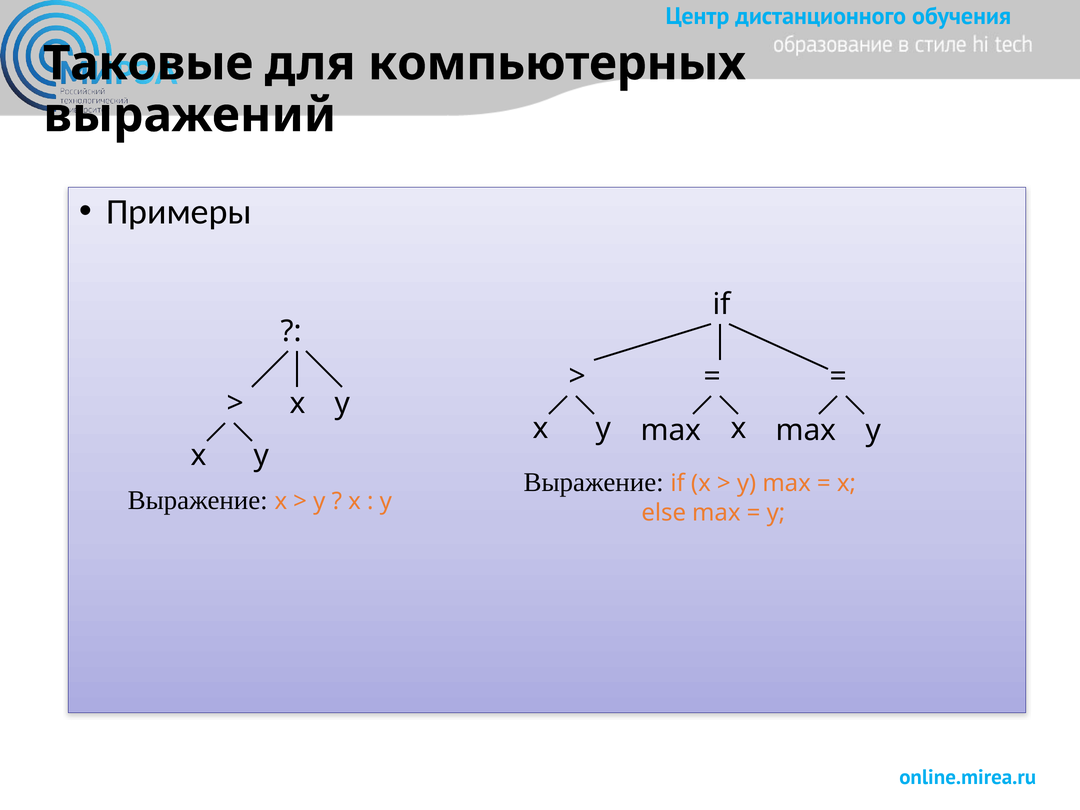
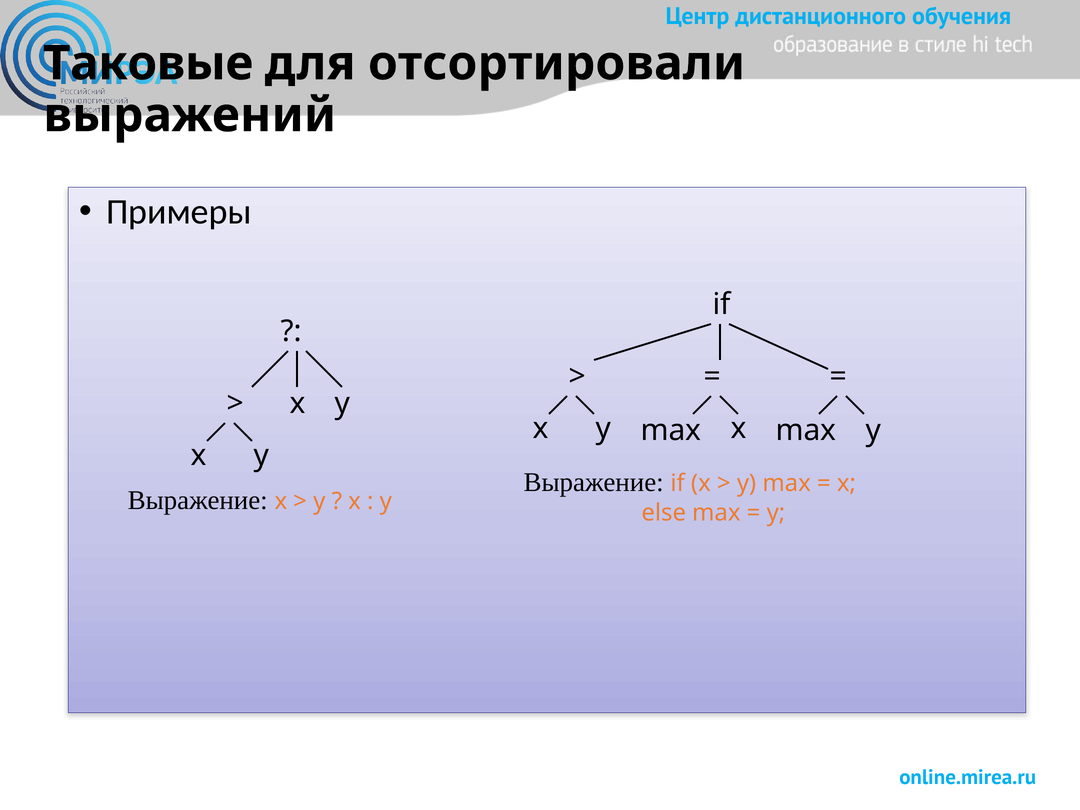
компьютерных: компьютерных -> отсортировали
